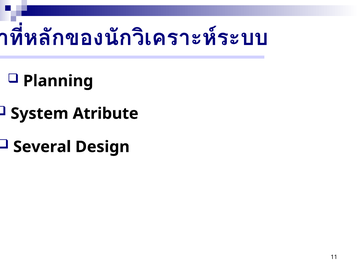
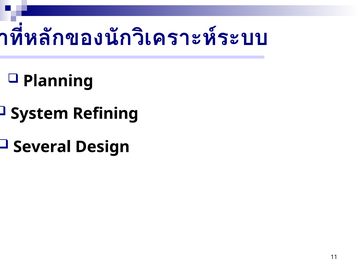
Atribute: Atribute -> Refining
